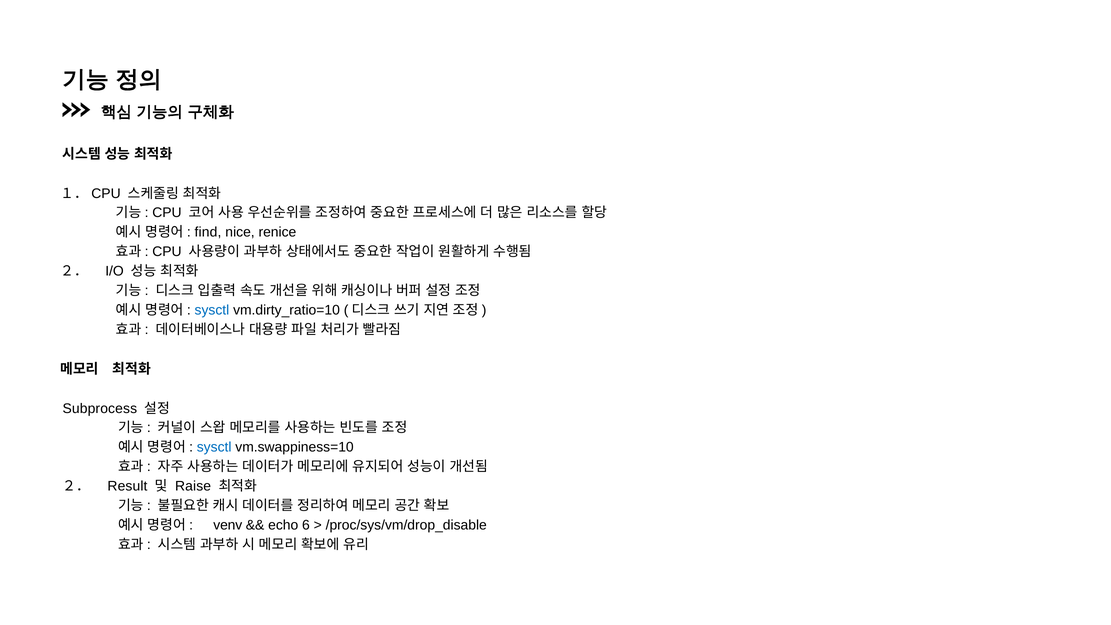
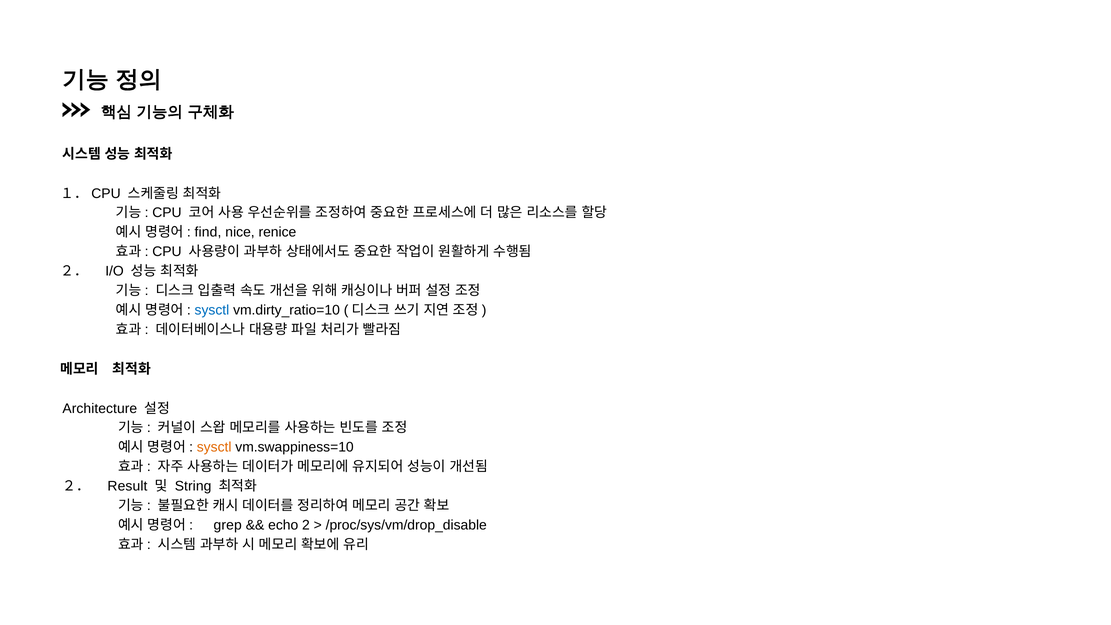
Subprocess: Subprocess -> Architecture
sysctl at (214, 447) colour: blue -> orange
Raise: Raise -> String
venv: venv -> grep
6: 6 -> 2
